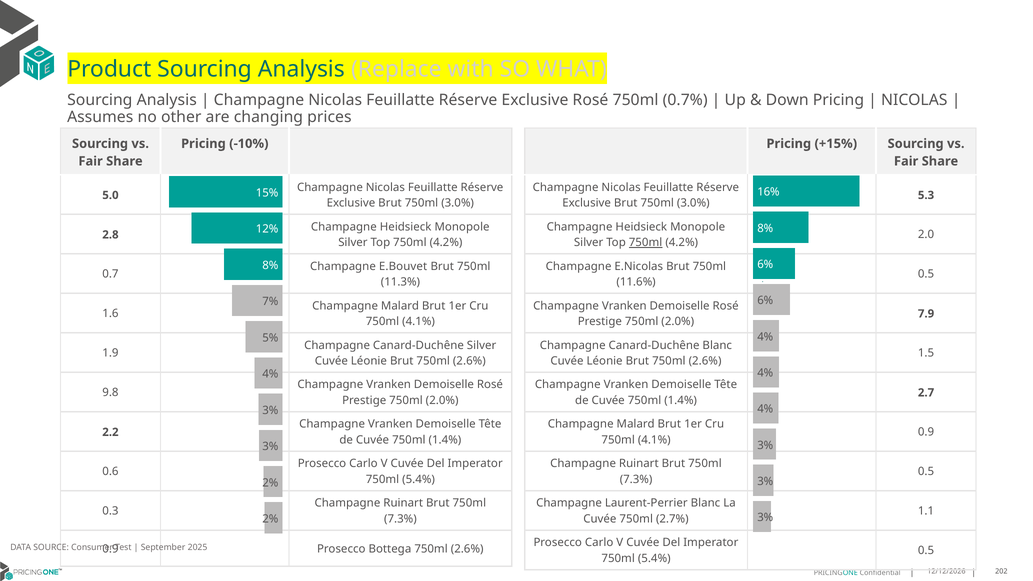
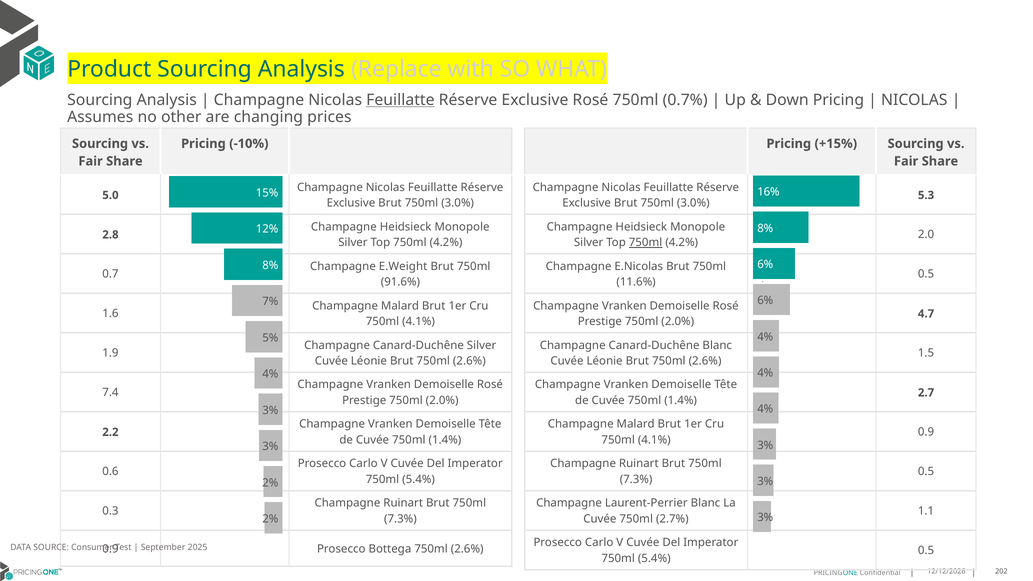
Feuillatte at (400, 100) underline: none -> present
E.Bouvet: E.Bouvet -> E.Weight
11.3%: 11.3% -> 91.6%
7.9: 7.9 -> 4.7
9.8: 9.8 -> 7.4
